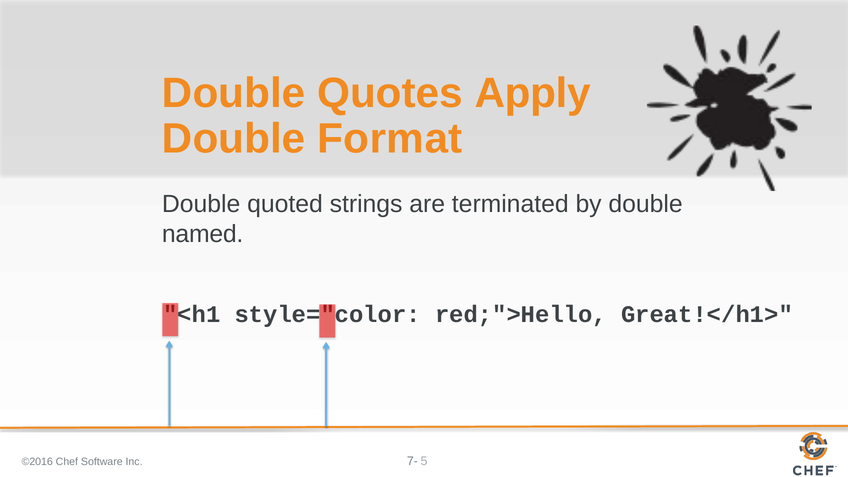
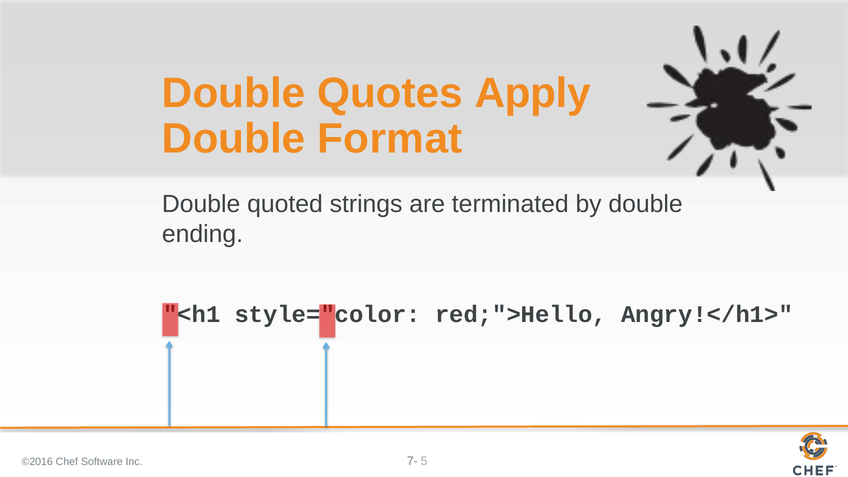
named: named -> ending
Great!</h1>: Great!</h1> -> Angry!</h1>
